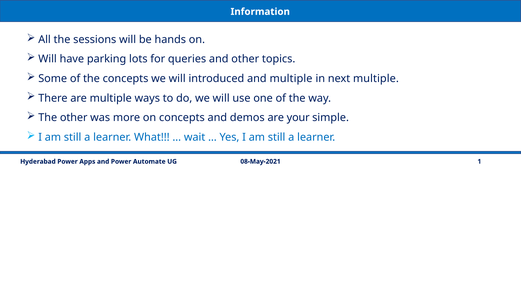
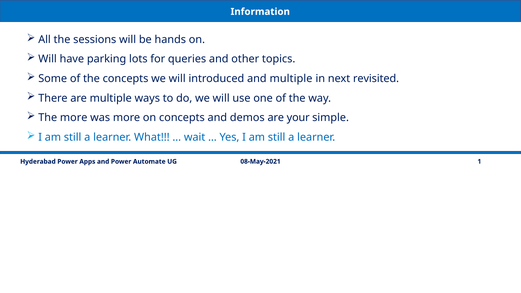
next multiple: multiple -> revisited
The other: other -> more
